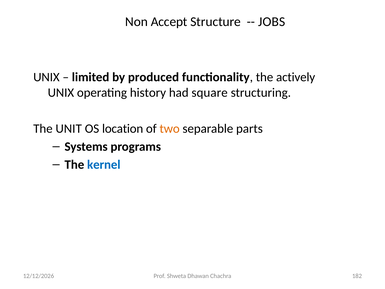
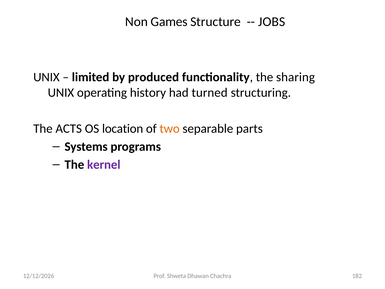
Accept: Accept -> Games
actively: actively -> sharing
square: square -> turned
UNIT: UNIT -> ACTS
kernel colour: blue -> purple
